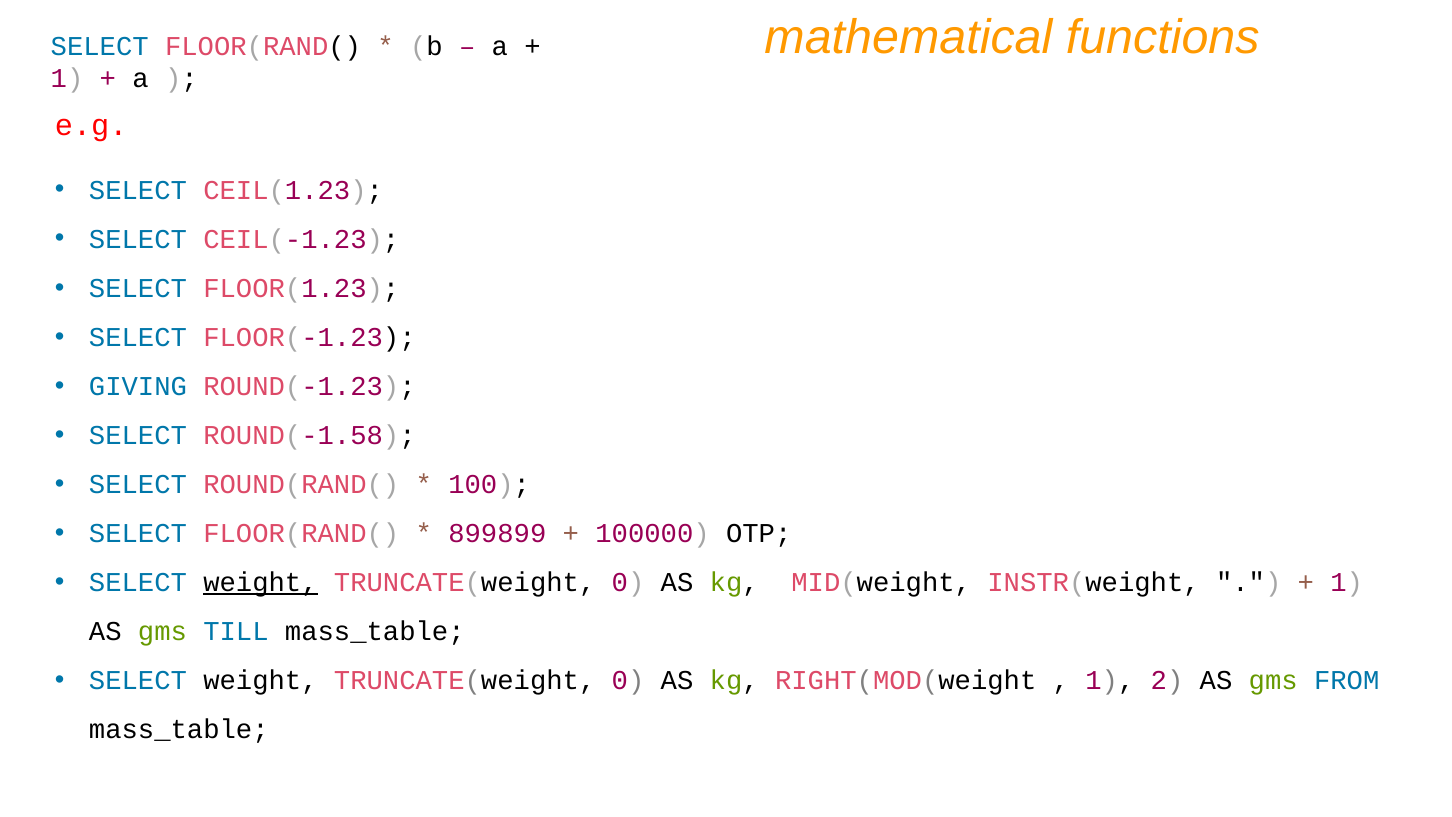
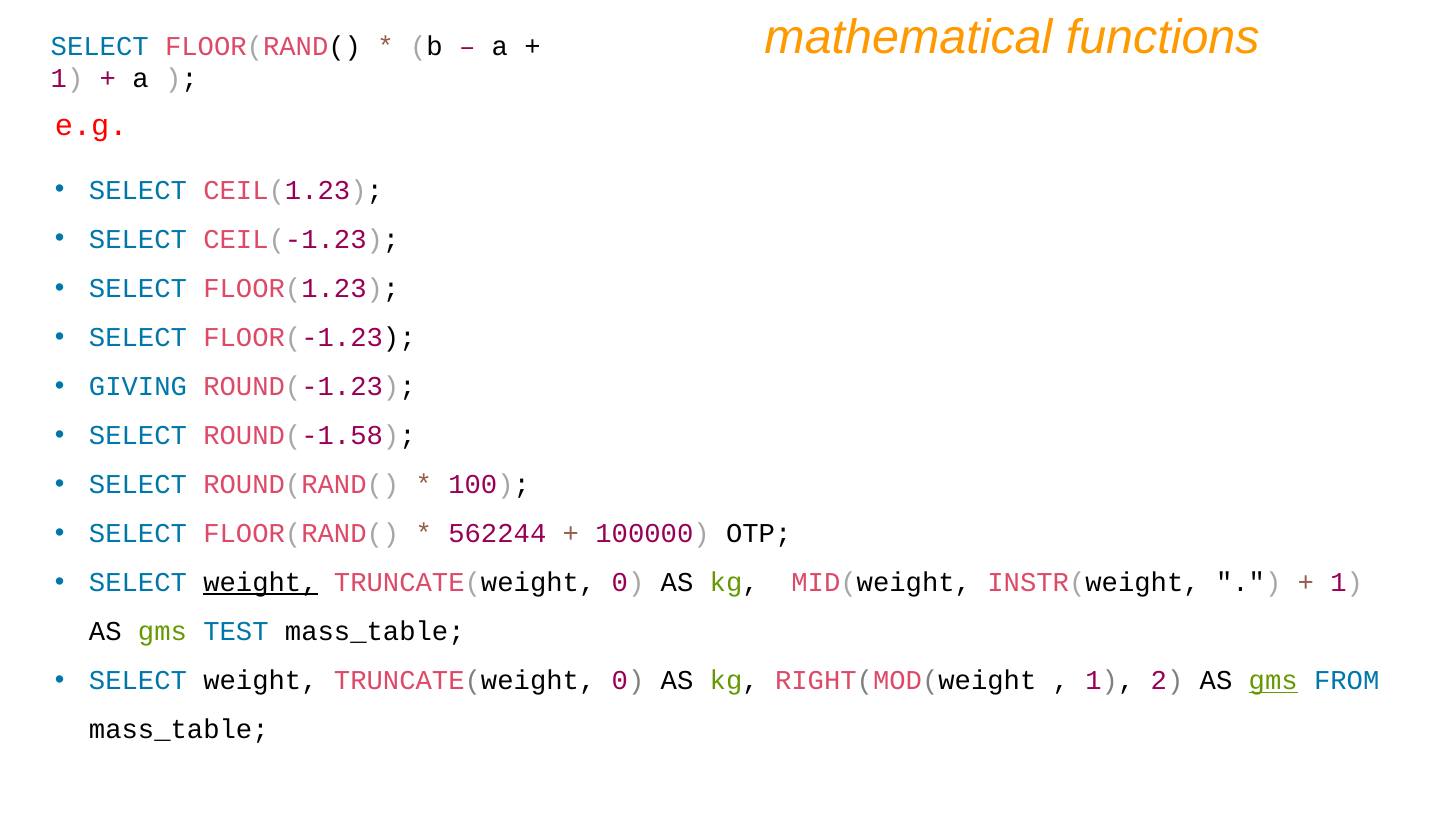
899899: 899899 -> 562244
TILL: TILL -> TEST
gms at (1273, 680) underline: none -> present
